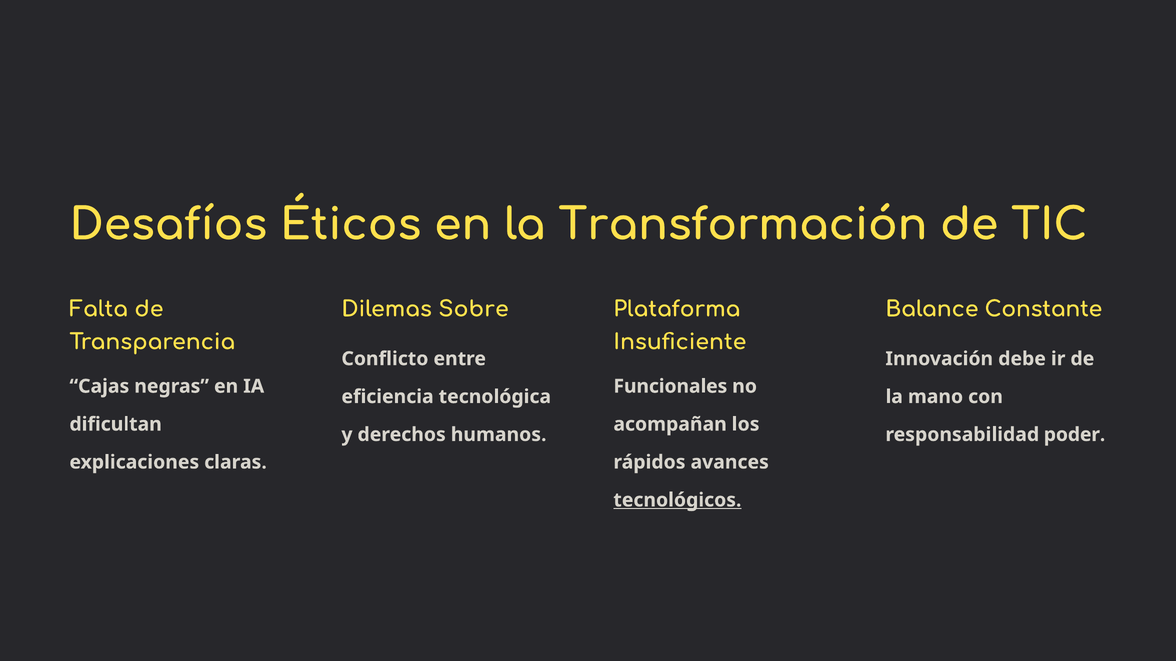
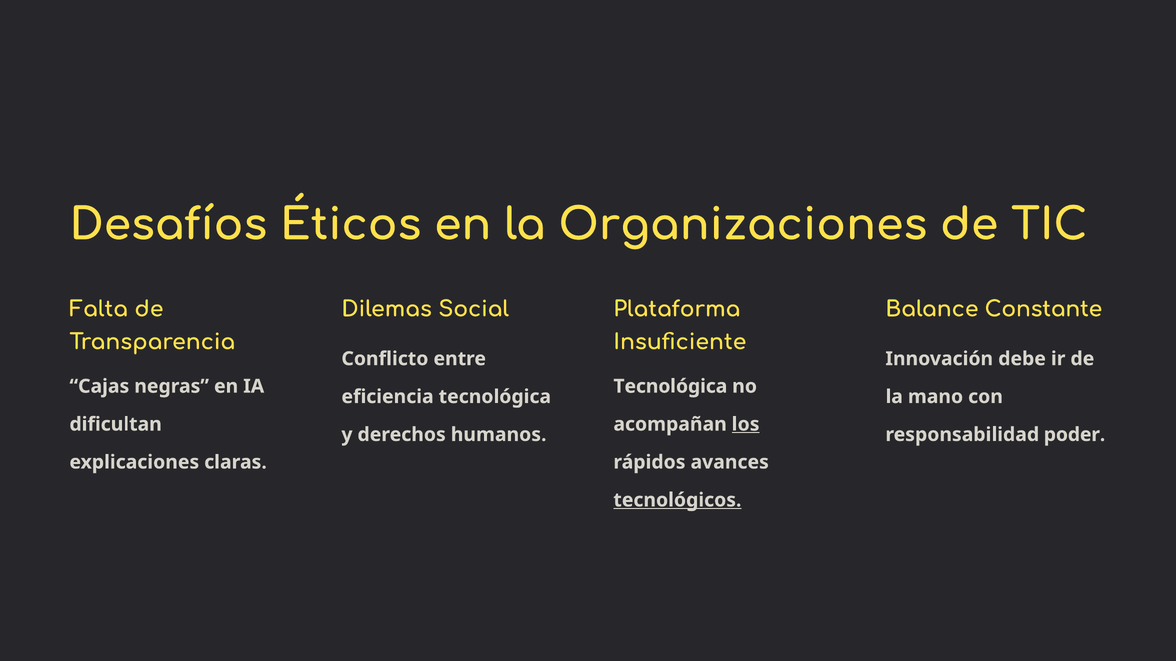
Transformación: Transformación -> Organizaciones
Sobre: Sobre -> Social
Funcionales at (670, 387): Funcionales -> Tecnológica
los underline: none -> present
